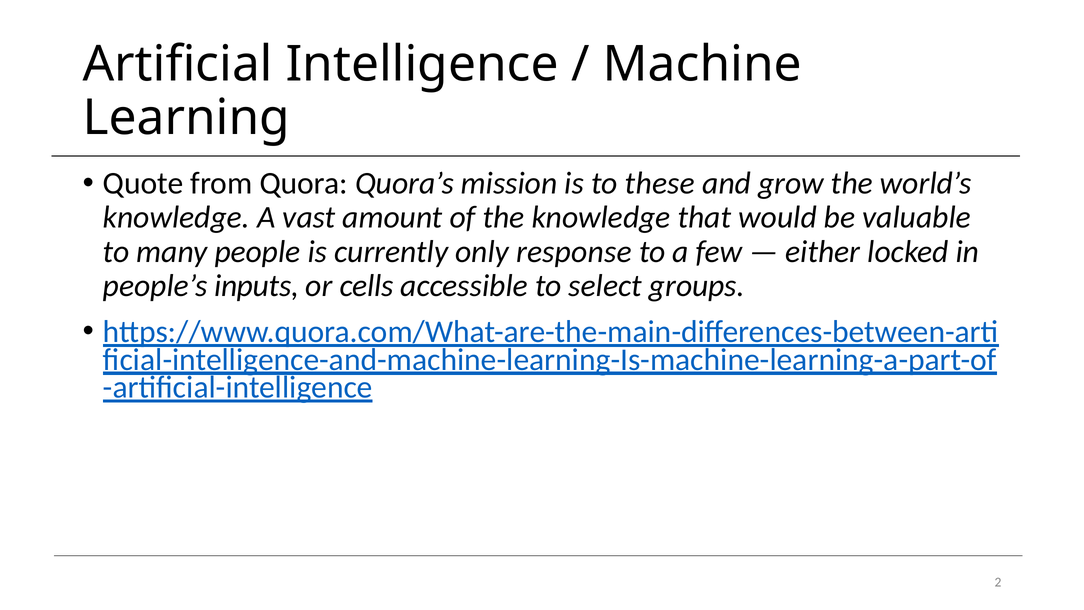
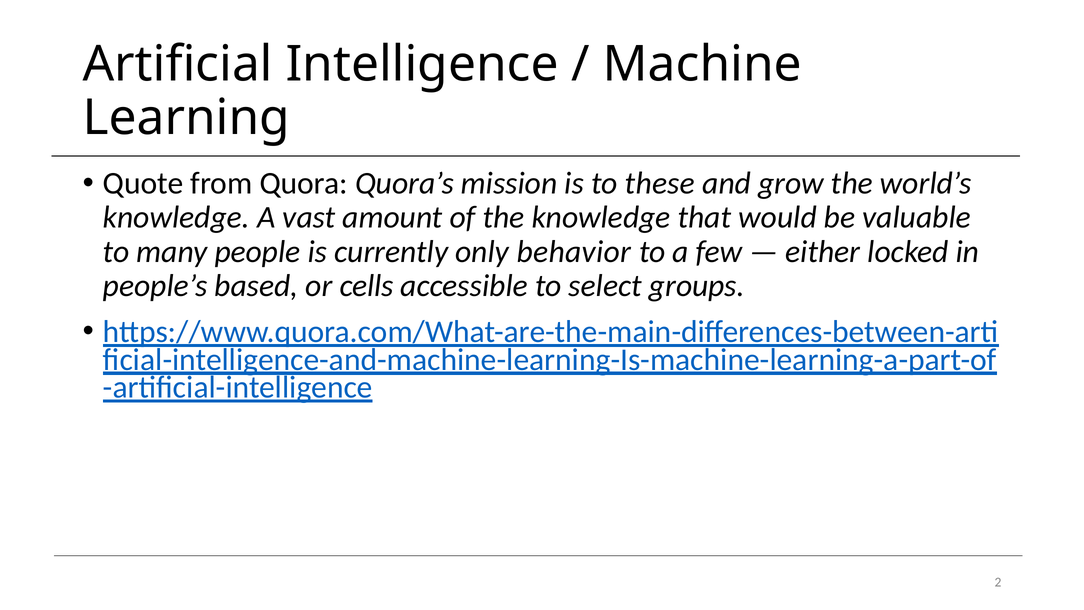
response: response -> behavior
inputs: inputs -> based
